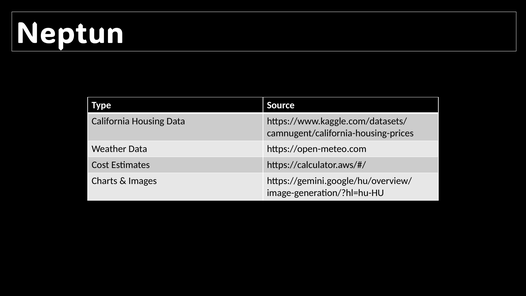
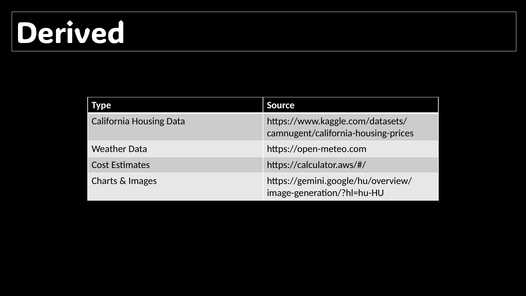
Neptun: Neptun -> Derived
